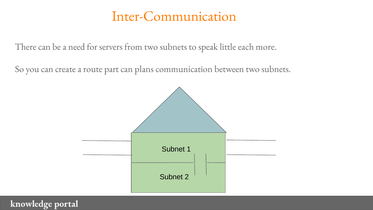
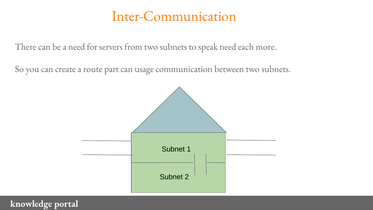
speak little: little -> need
plans: plans -> usage
